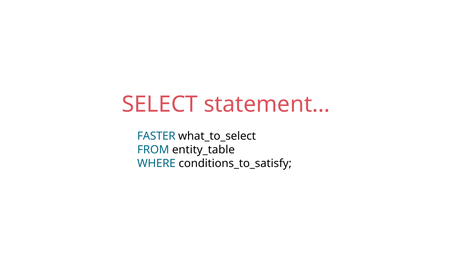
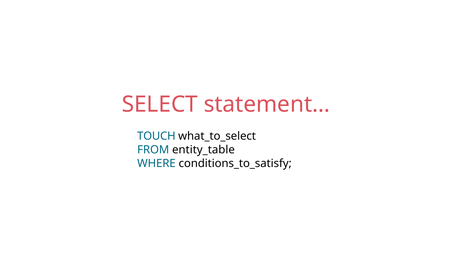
FASTER: FASTER -> TOUCH
